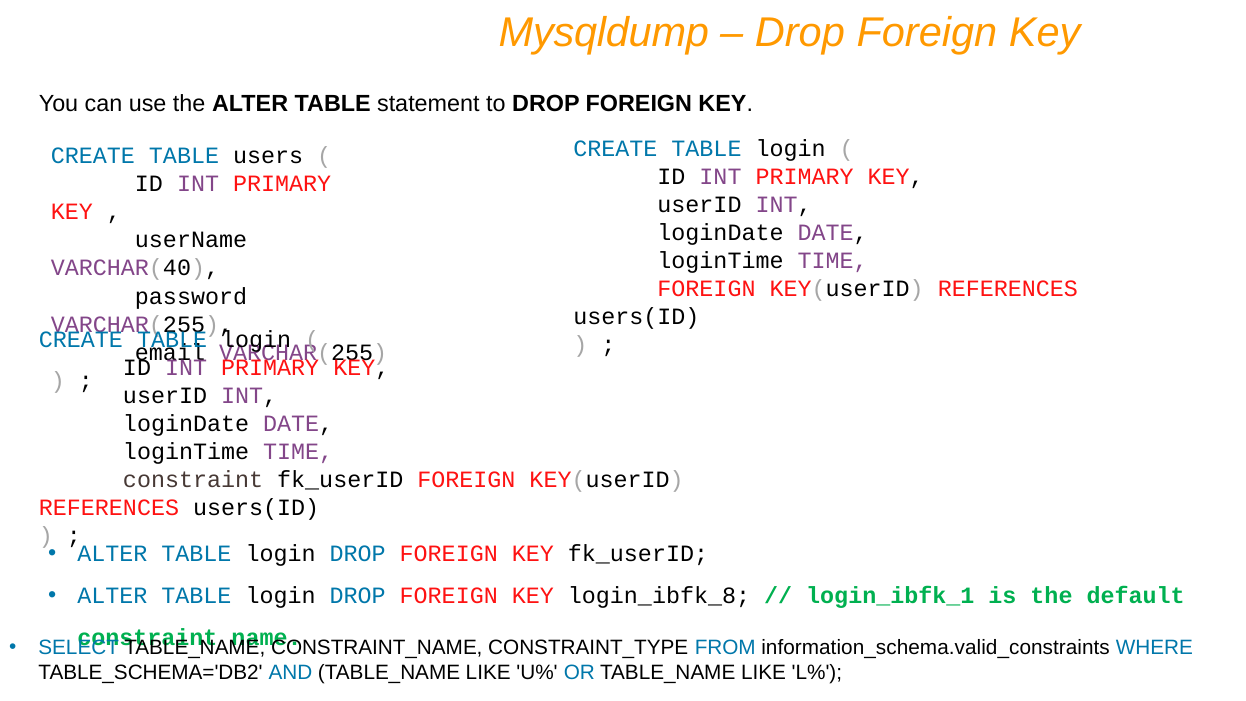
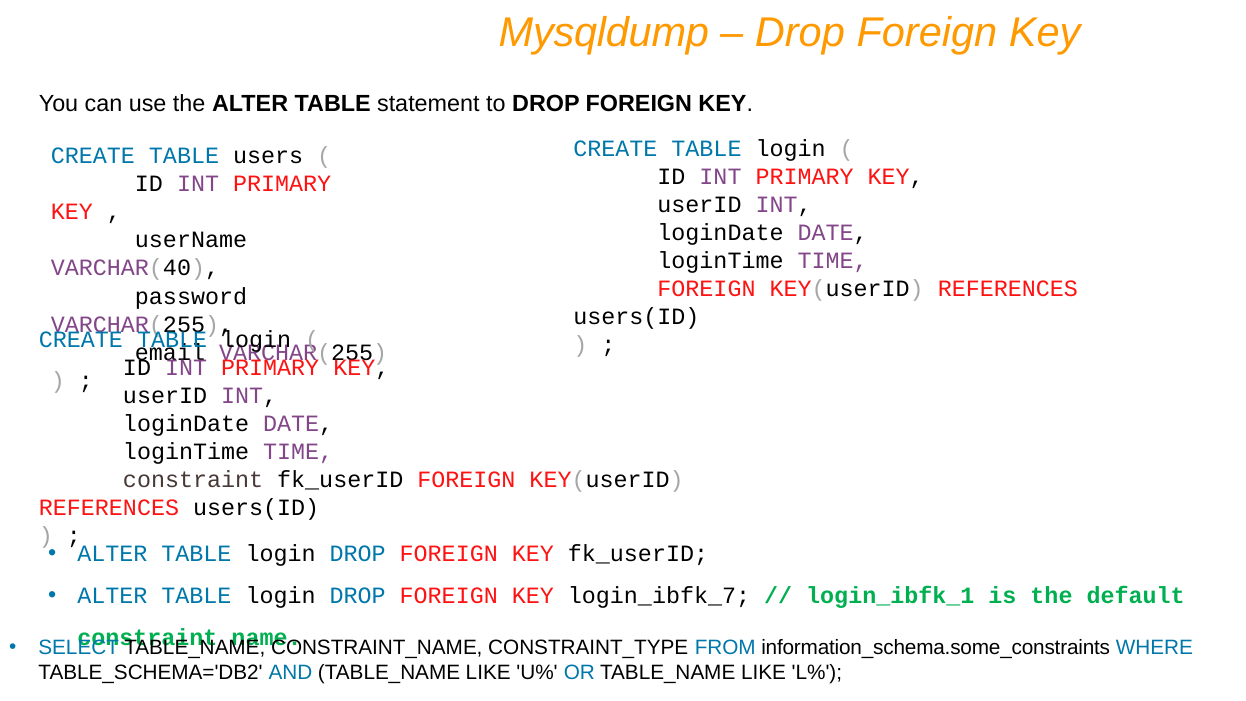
login_ibfk_8: login_ibfk_8 -> login_ibfk_7
information_schema.valid_constraints: information_schema.valid_constraints -> information_schema.some_constraints
